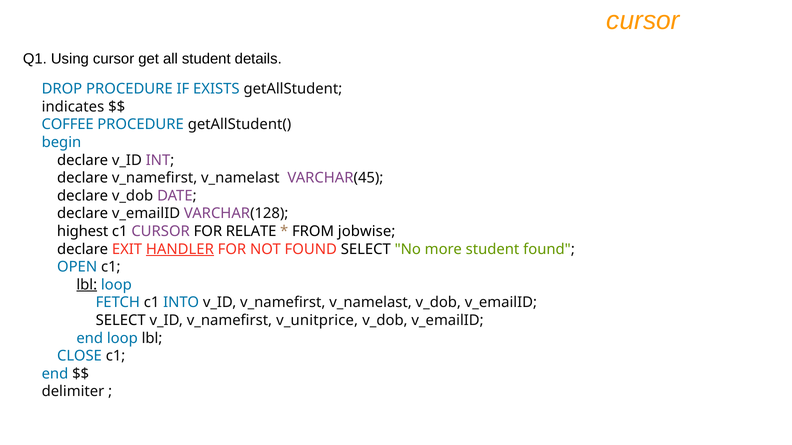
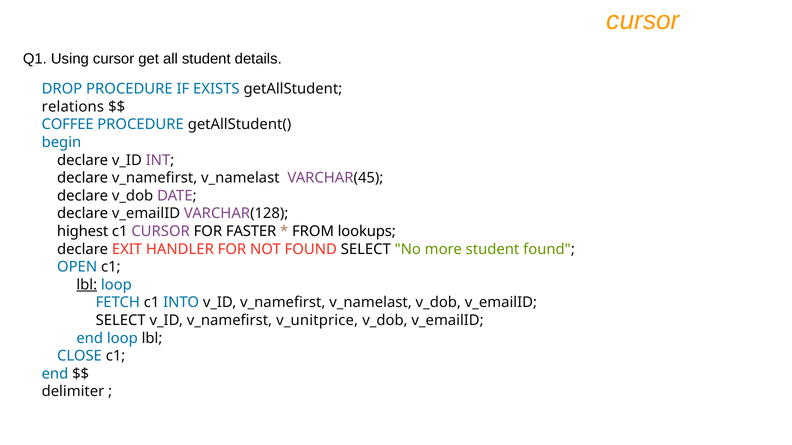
indicates: indicates -> relations
RELATE: RELATE -> FASTER
jobwise: jobwise -> lookups
HANDLER underline: present -> none
